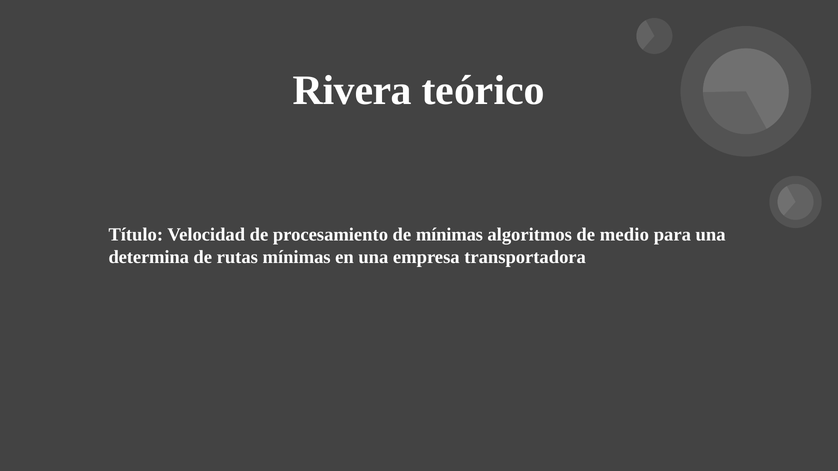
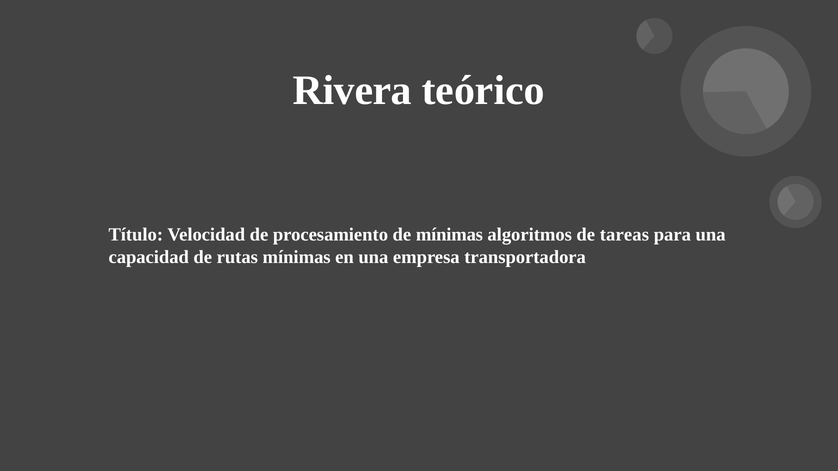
medio: medio -> tareas
determina: determina -> capacidad
